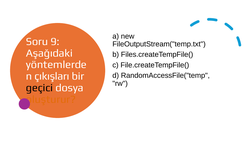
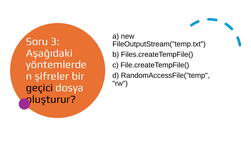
9: 9 -> 3
çıkışları: çıkışları -> şifreler
oluşturur colour: orange -> black
